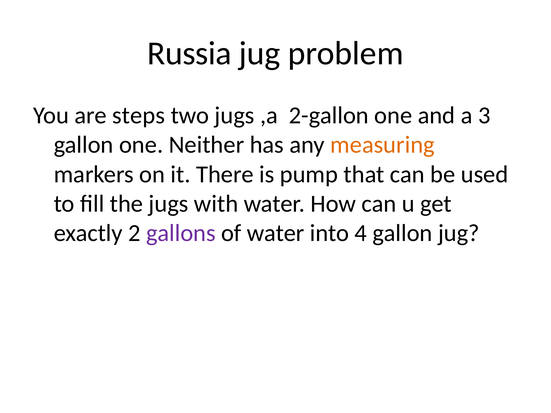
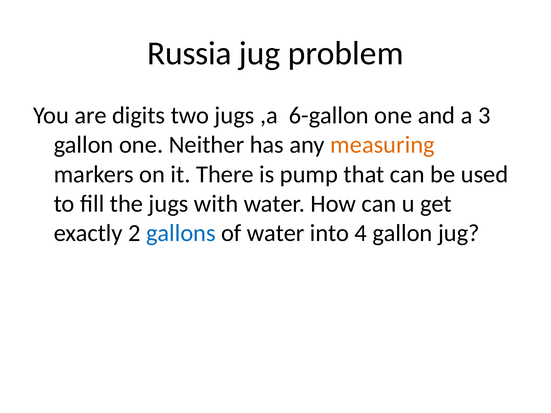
steps: steps -> digits
2-gallon: 2-gallon -> 6-gallon
gallons colour: purple -> blue
